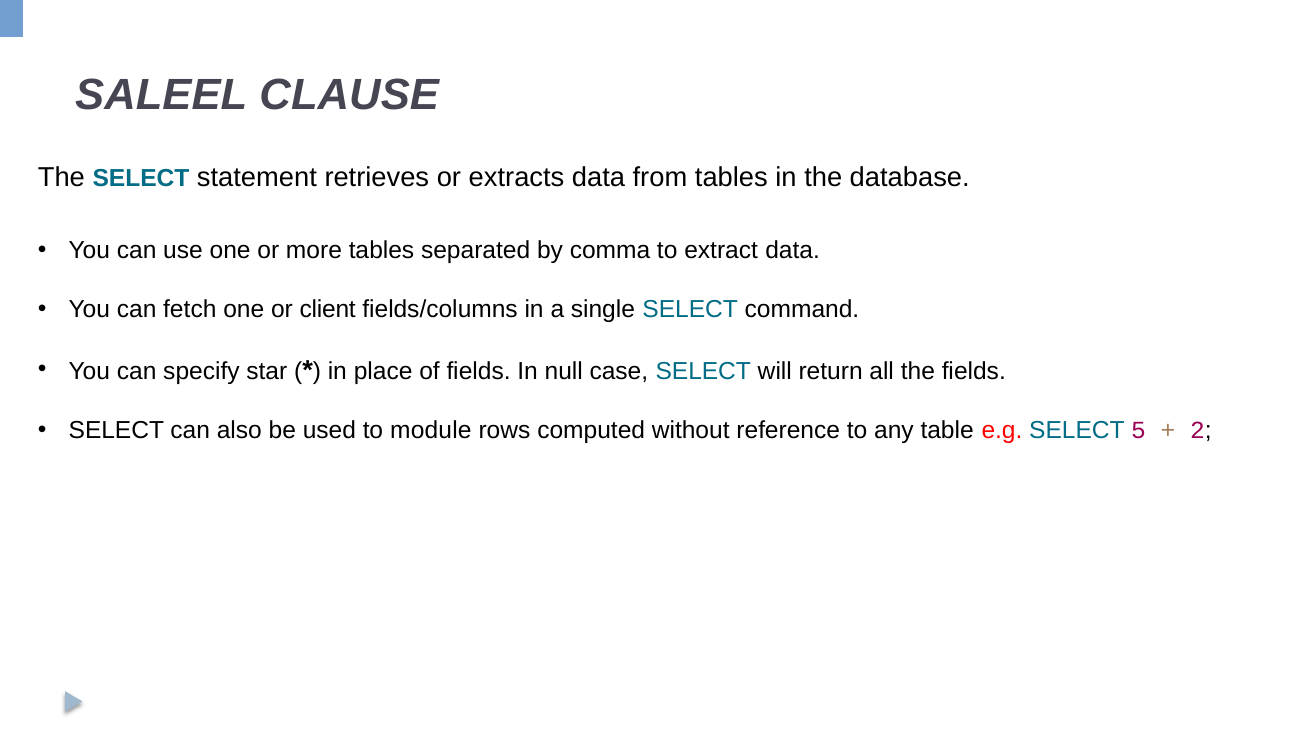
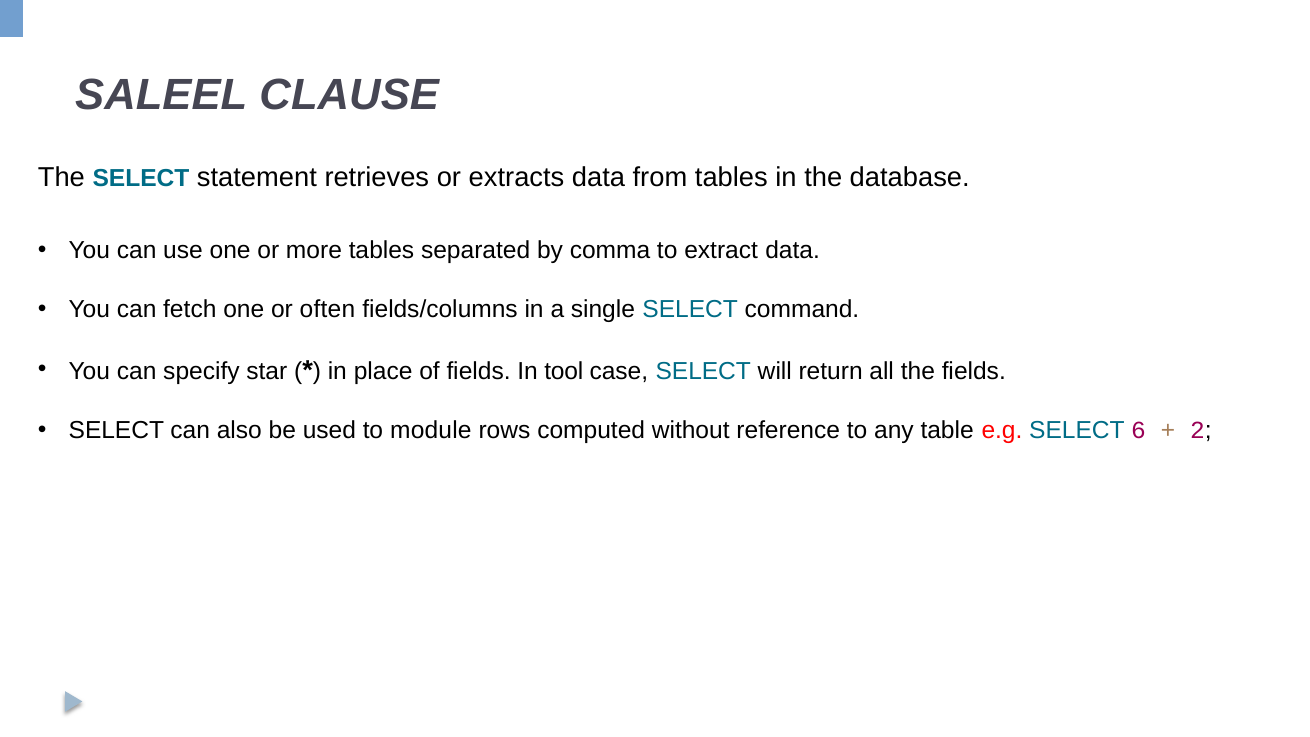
client: client -> often
null: null -> tool
5: 5 -> 6
